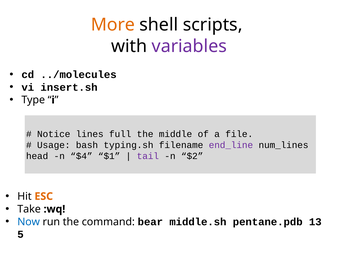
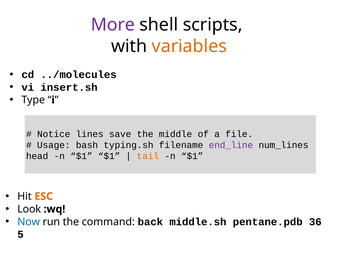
More colour: orange -> purple
variables colour: purple -> orange
full: full -> save
head n $4: $4 -> $1
tail colour: purple -> orange
$2 at (192, 156): $2 -> $1
Take: Take -> Look
bear: bear -> back
13: 13 -> 36
